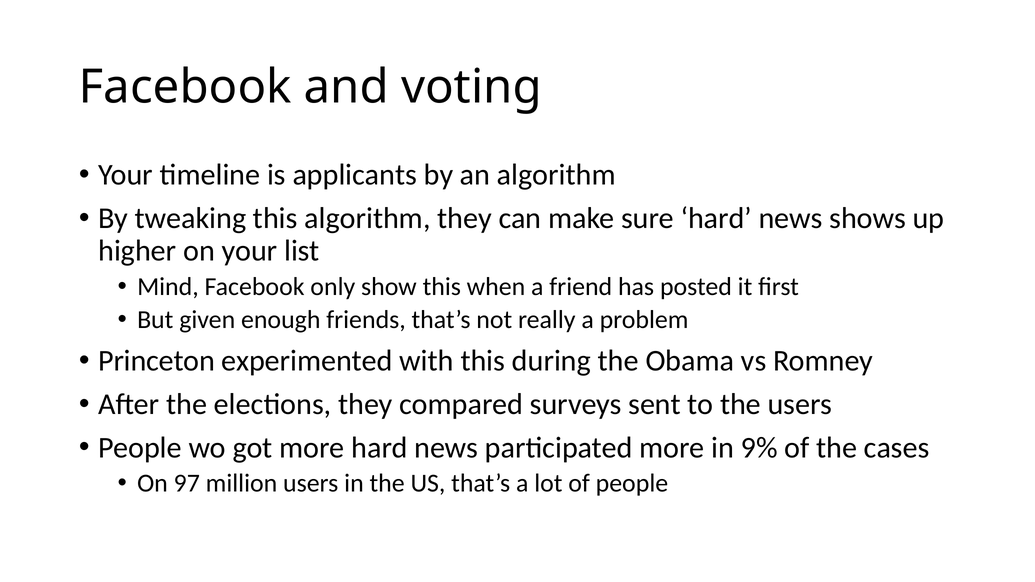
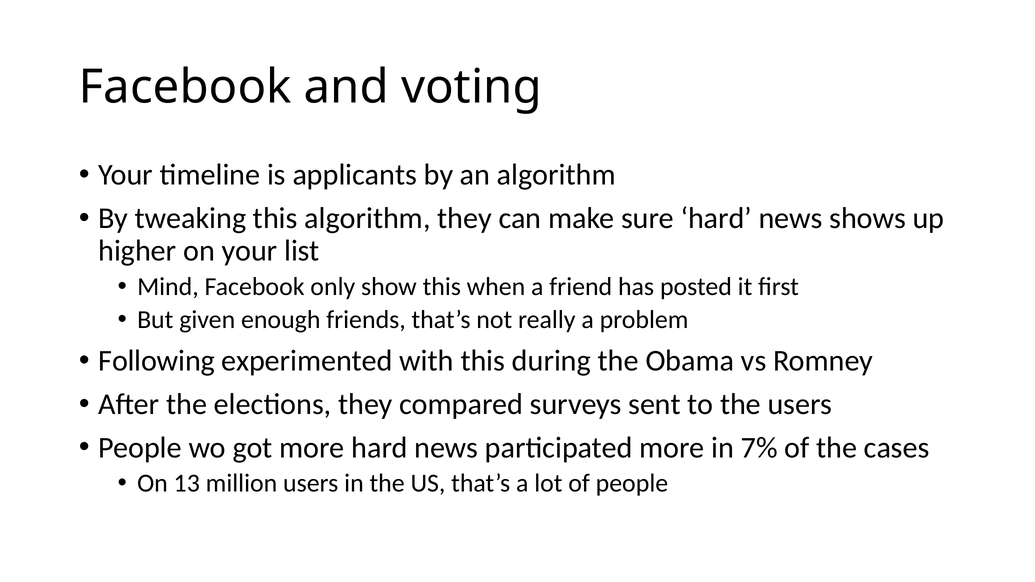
Princeton: Princeton -> Following
9%: 9% -> 7%
97: 97 -> 13
